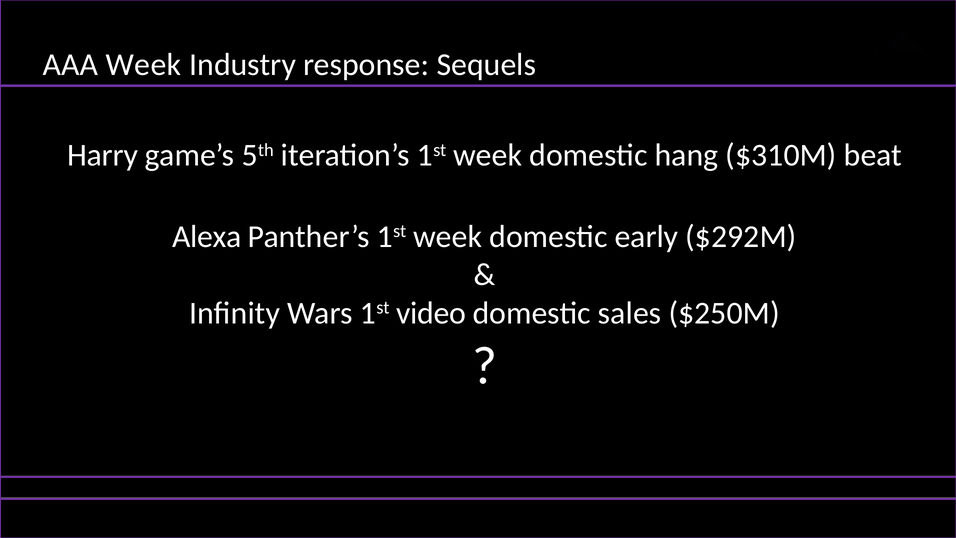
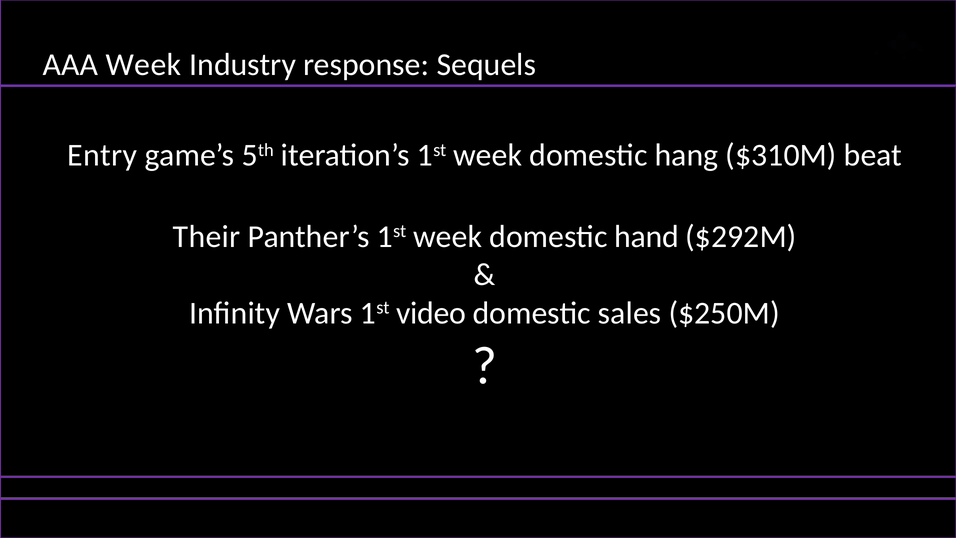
Harry: Harry -> Entry
Alexa: Alexa -> Their
early: early -> hand
